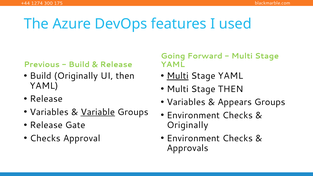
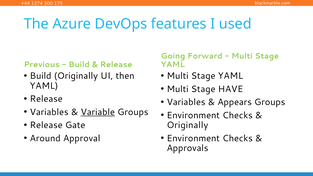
Multi at (178, 76) underline: present -> none
Stage THEN: THEN -> HAVE
Checks at (45, 138): Checks -> Around
